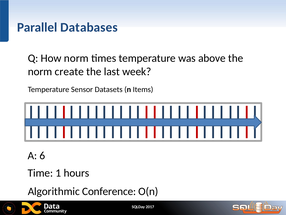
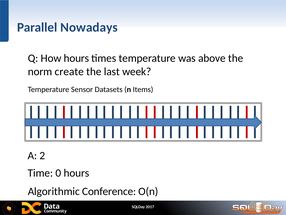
Databases: Databases -> Nowadays
How norm: norm -> hours
6: 6 -> 2
1: 1 -> 0
